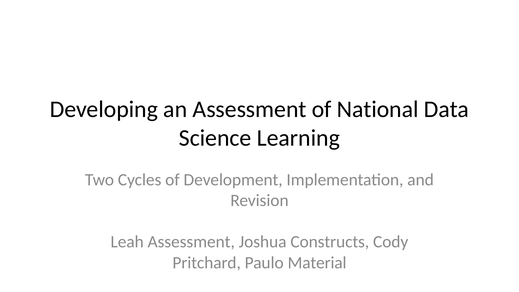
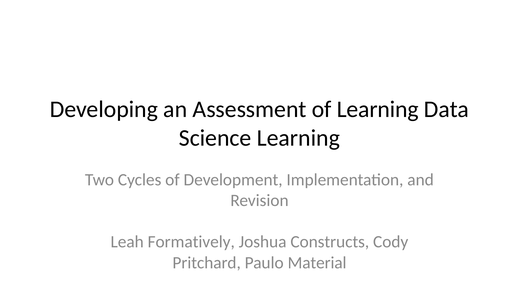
of National: National -> Learning
Leah Assessment: Assessment -> Formatively
